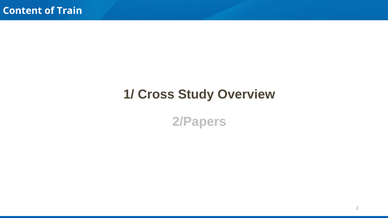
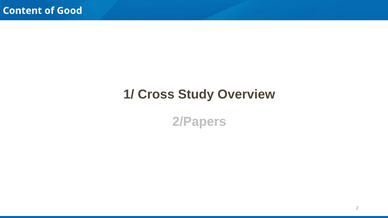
Train: Train -> Good
